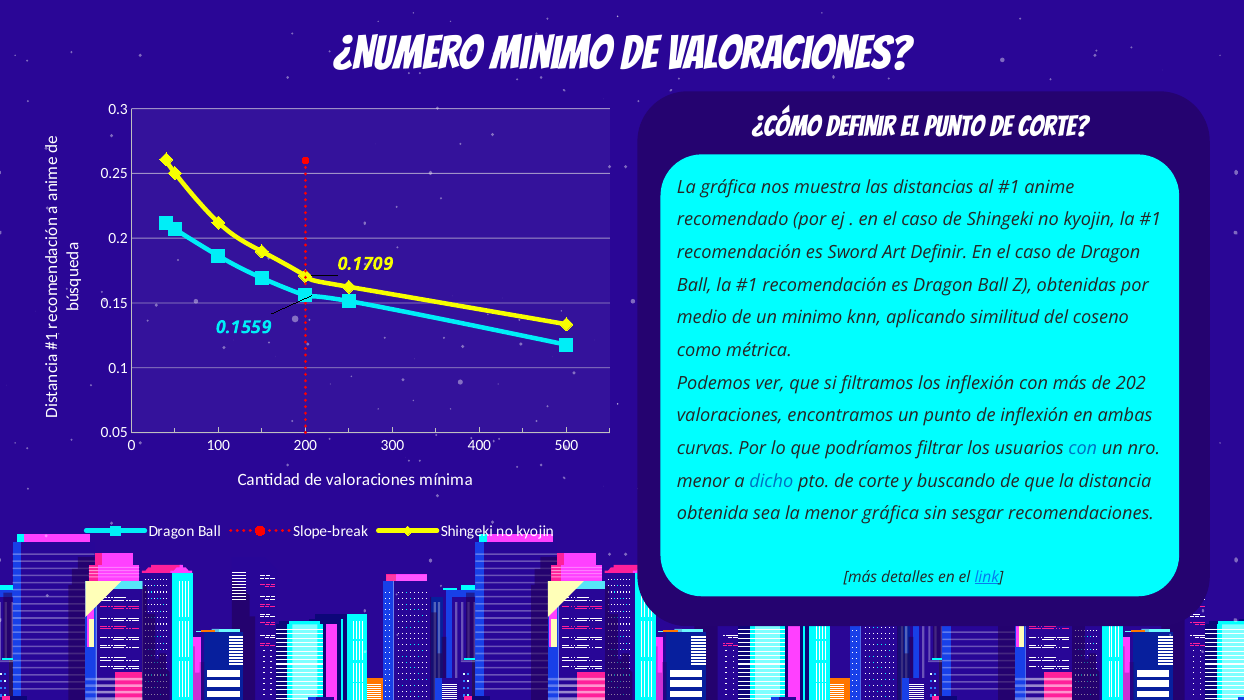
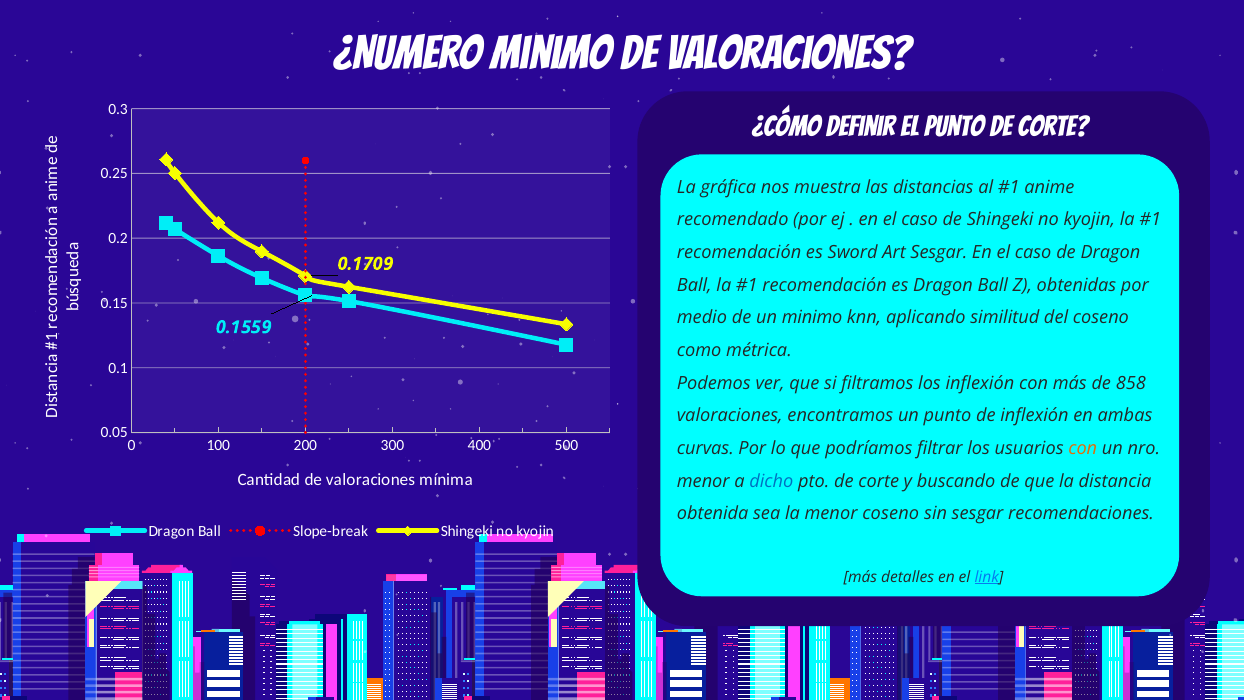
Art Definir: Definir -> Sesgar
202: 202 -> 858
con at (1083, 448) colour: blue -> orange
menor gráfica: gráfica -> coseno
